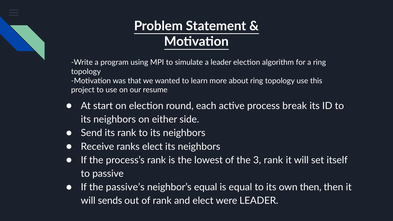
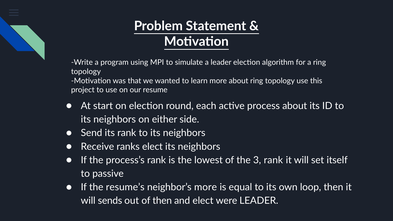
process break: break -> about
passive’s: passive’s -> resume’s
neighbor’s equal: equal -> more
own then: then -> loop
of rank: rank -> then
